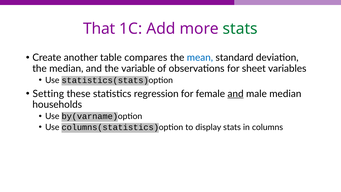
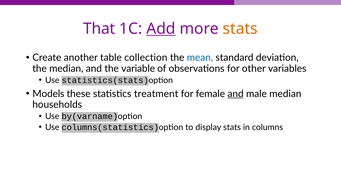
Add underline: none -> present
stats at (240, 29) colour: green -> orange
compares: compares -> collection
sheet: sheet -> other
Setting: Setting -> Models
regression: regression -> treatment
